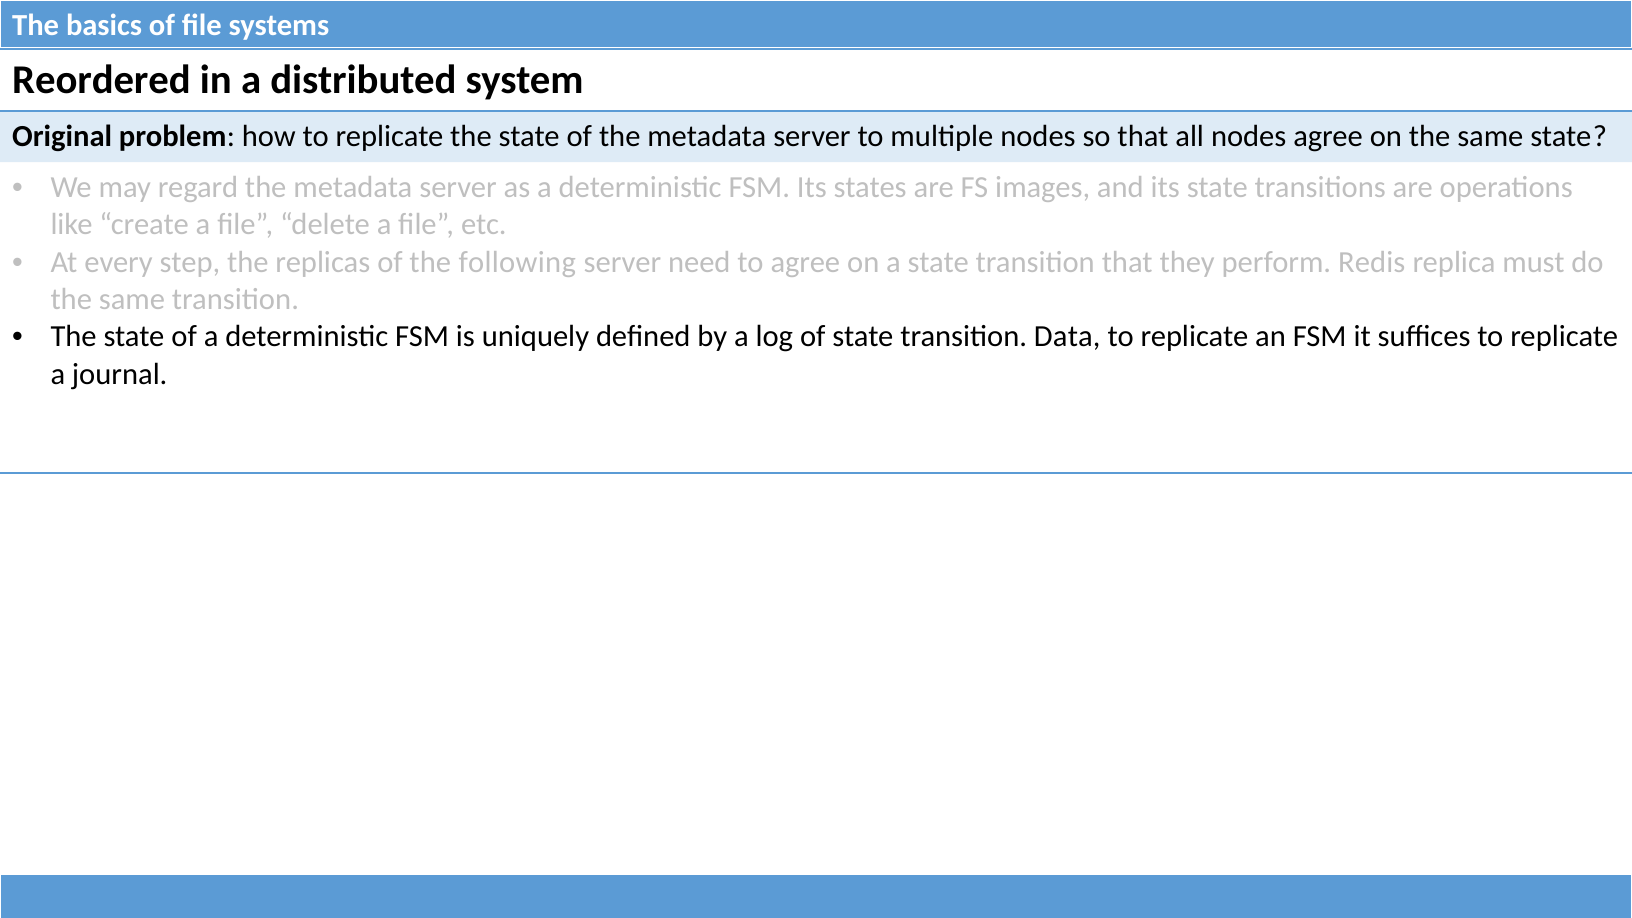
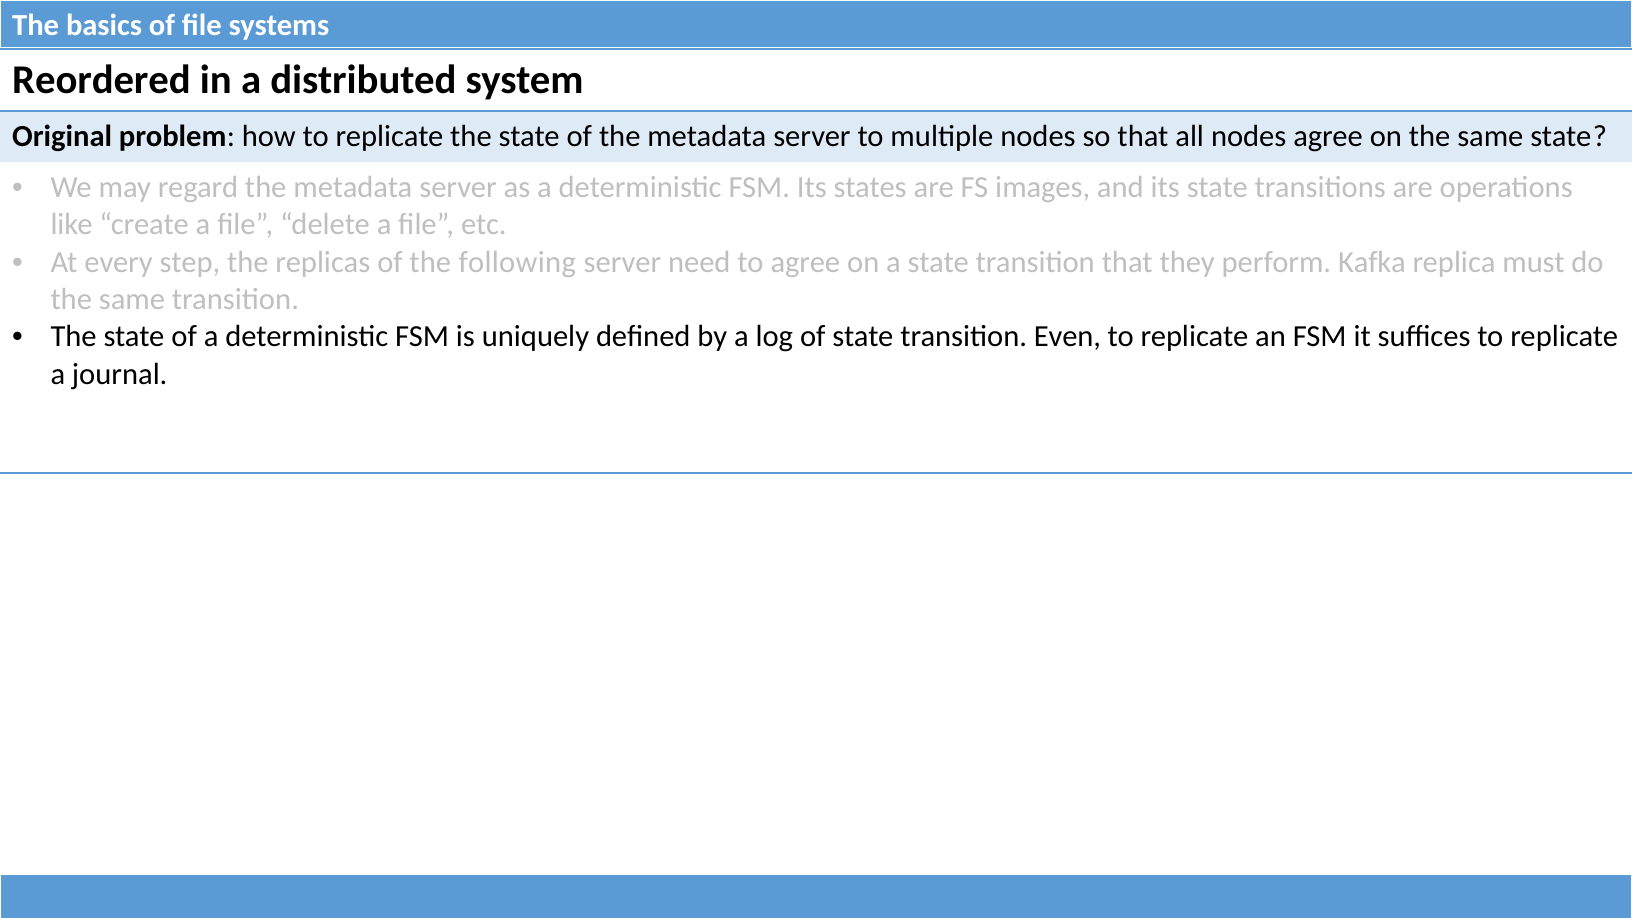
Redis: Redis -> Kafka
Data: Data -> Even
